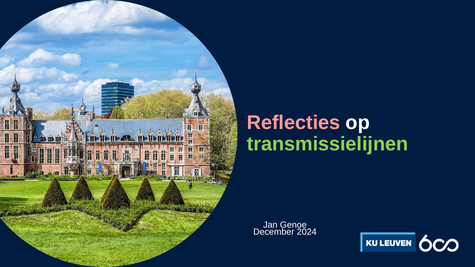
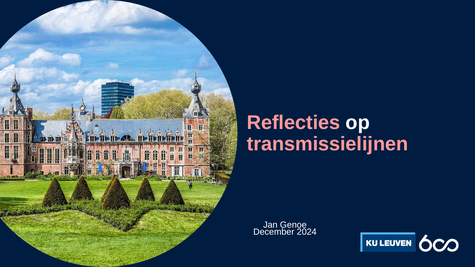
transmissielijnen colour: light green -> pink
